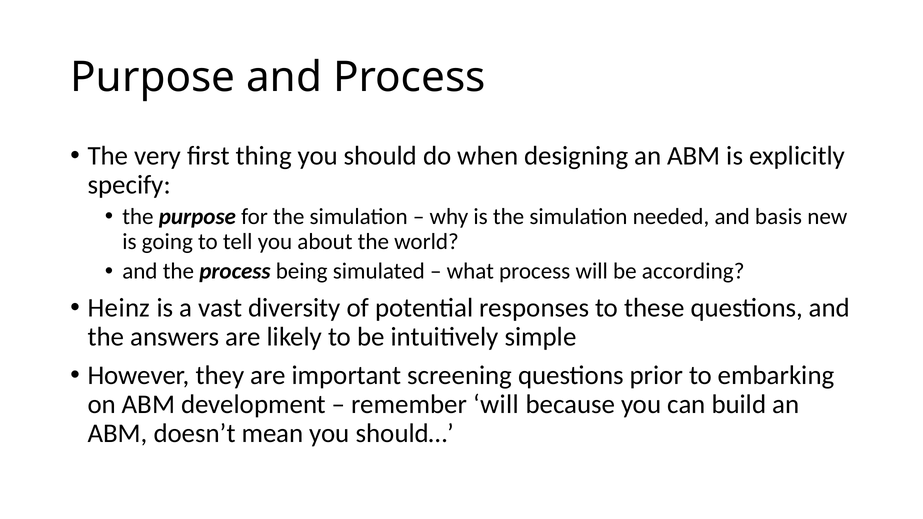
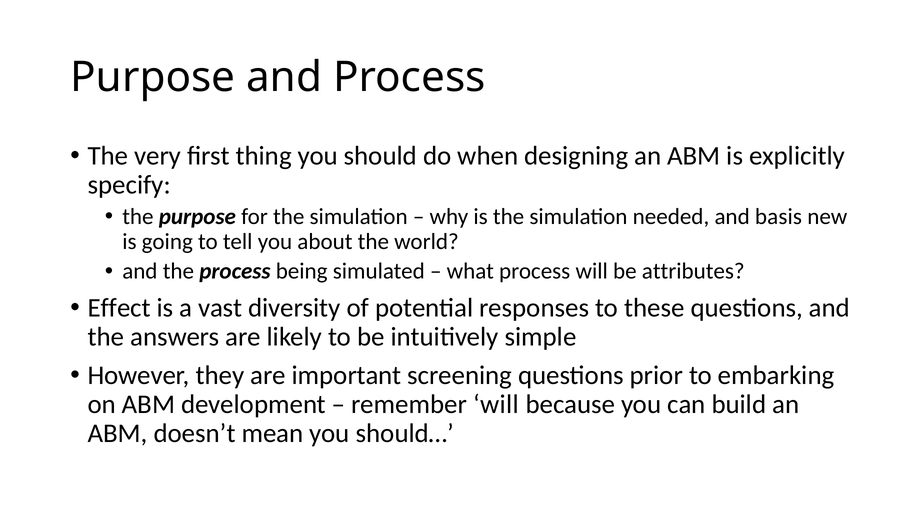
according: according -> attributes
Heinz: Heinz -> Effect
